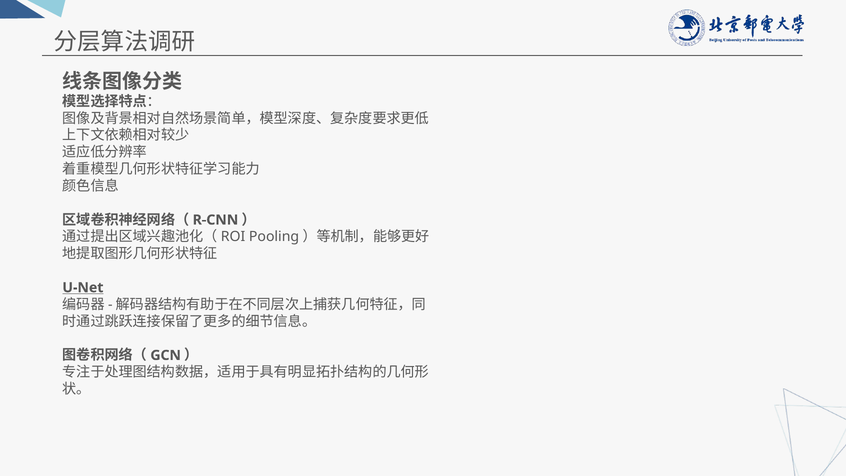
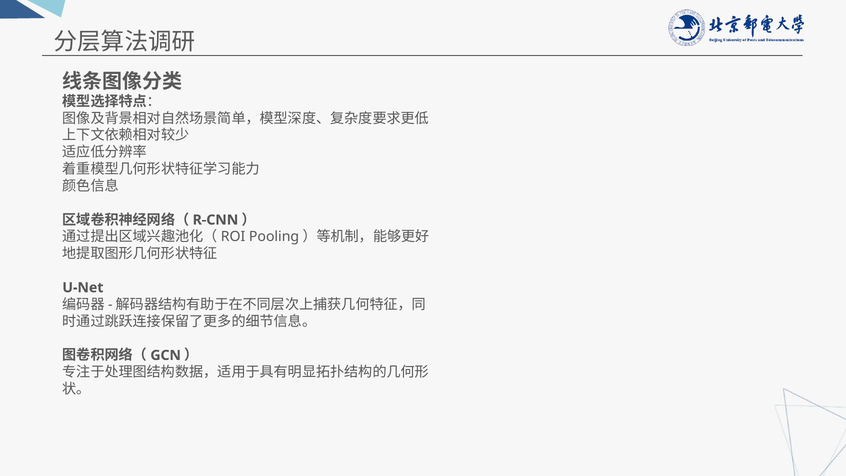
U-Net underline: present -> none
